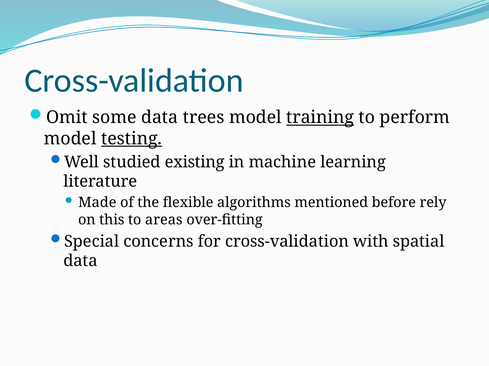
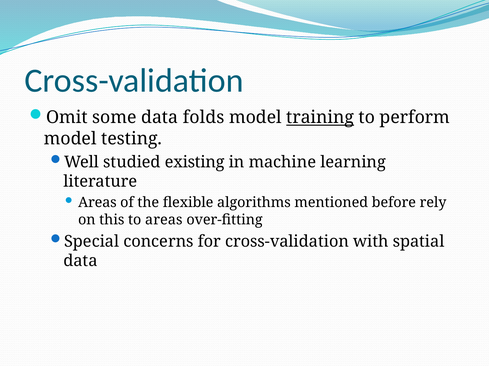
trees: trees -> folds
testing underline: present -> none
Made at (97, 203): Made -> Areas
